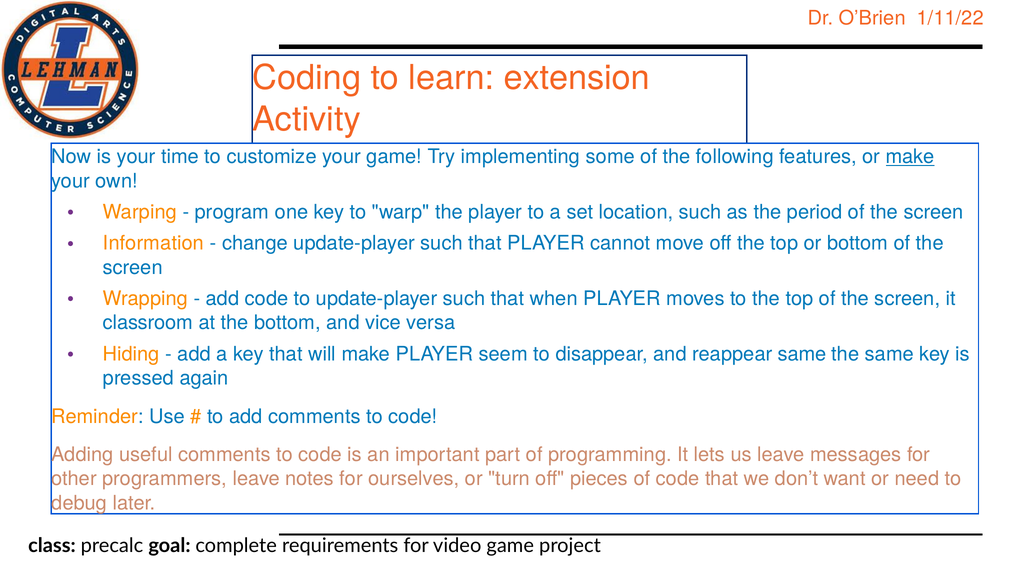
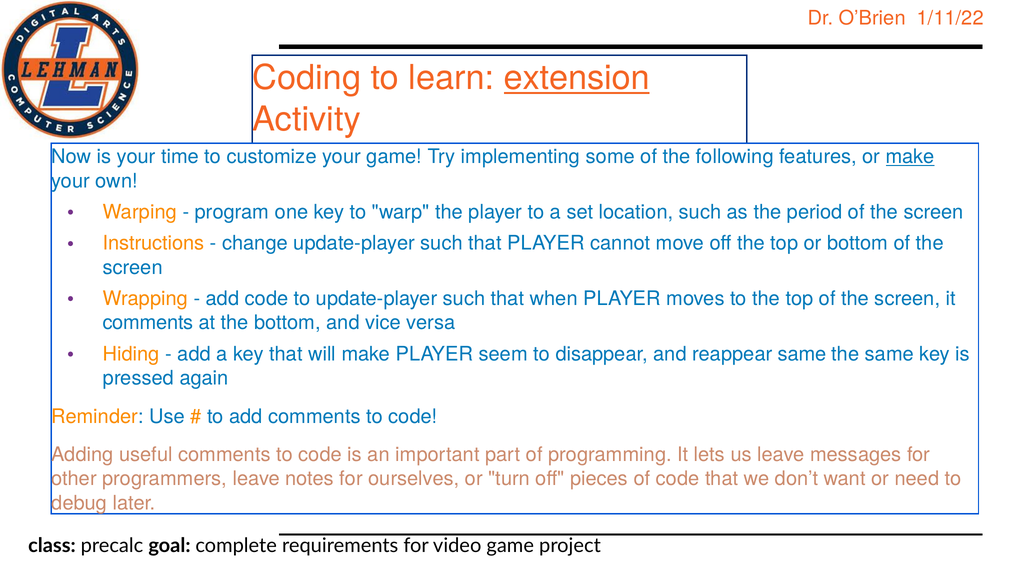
extension underline: none -> present
Information at (154, 243): Information -> Instructions
classroom at (148, 322): classroom -> comments
